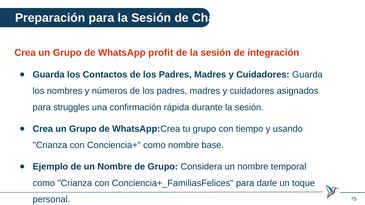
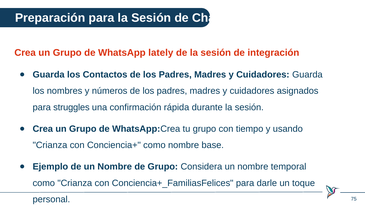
profit: profit -> lately
